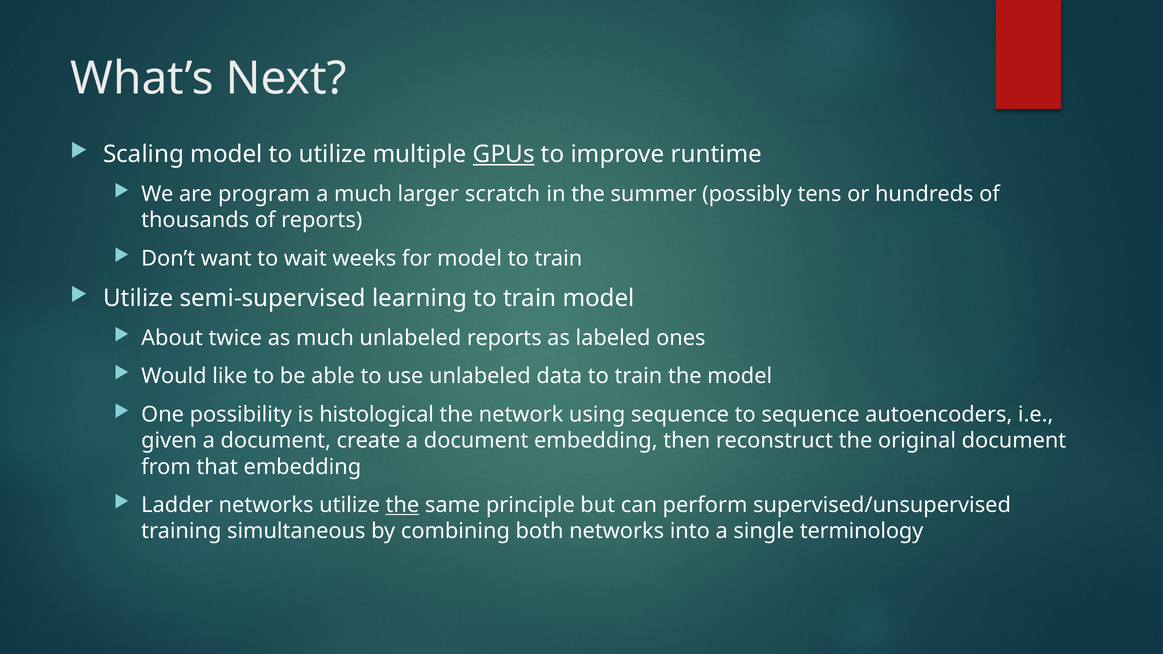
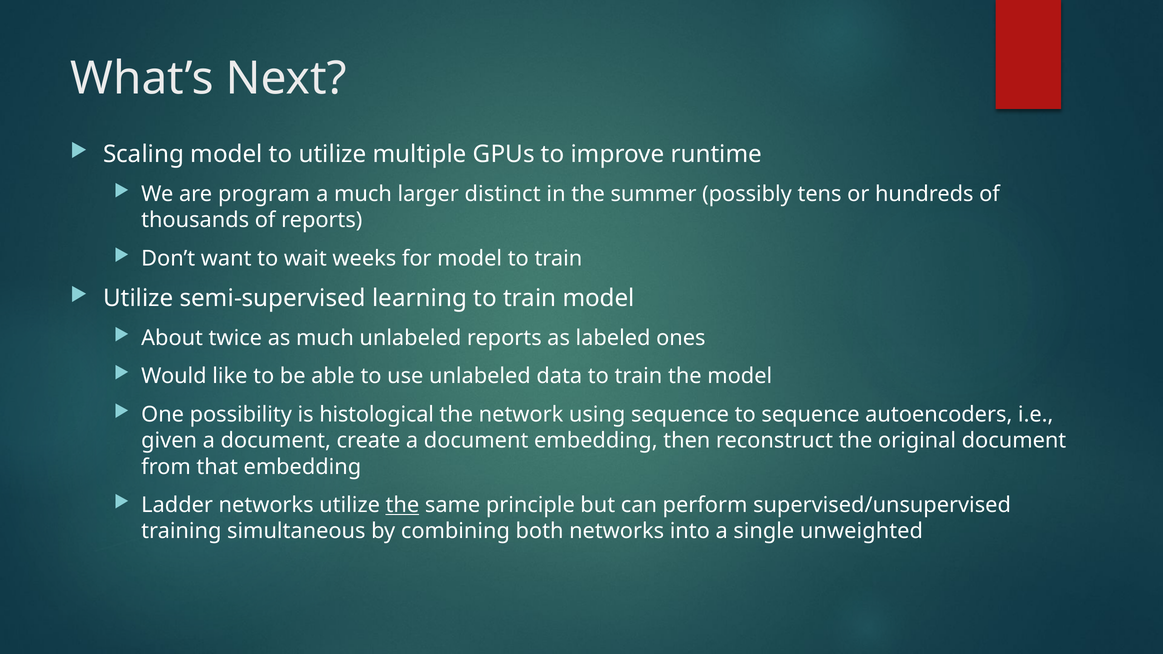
GPUs underline: present -> none
scratch: scratch -> distinct
terminology: terminology -> unweighted
